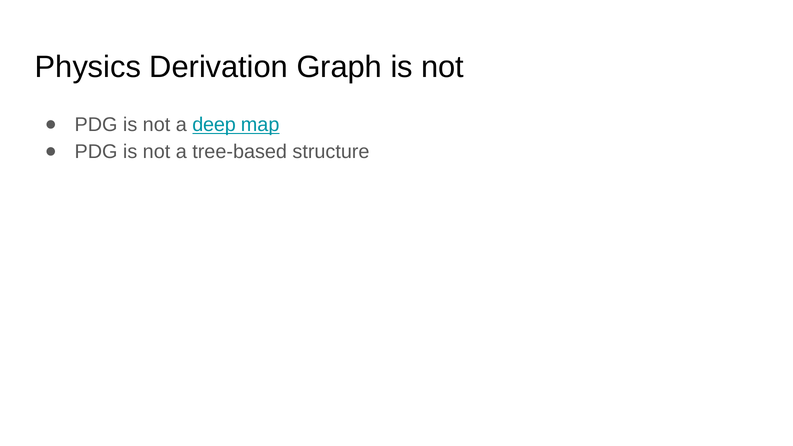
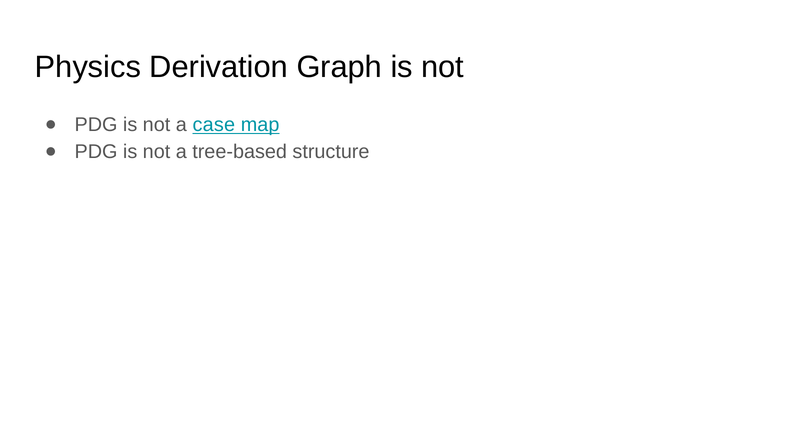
deep: deep -> case
